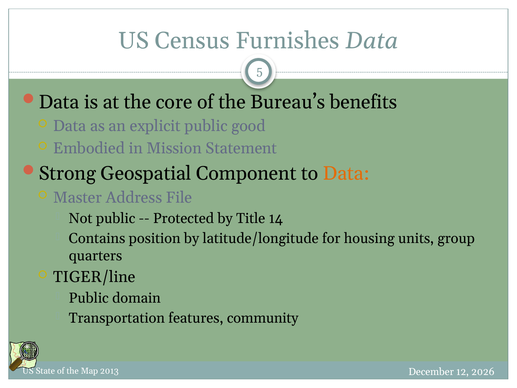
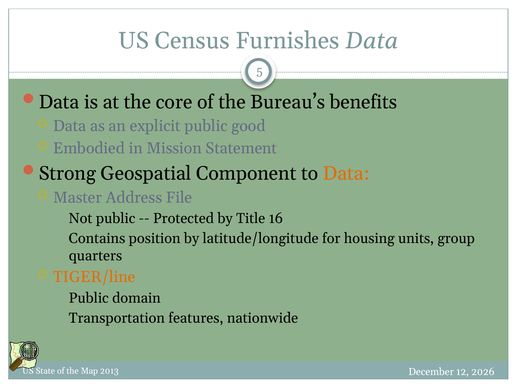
14: 14 -> 16
TIGER/line colour: black -> orange
community: community -> nationwide
